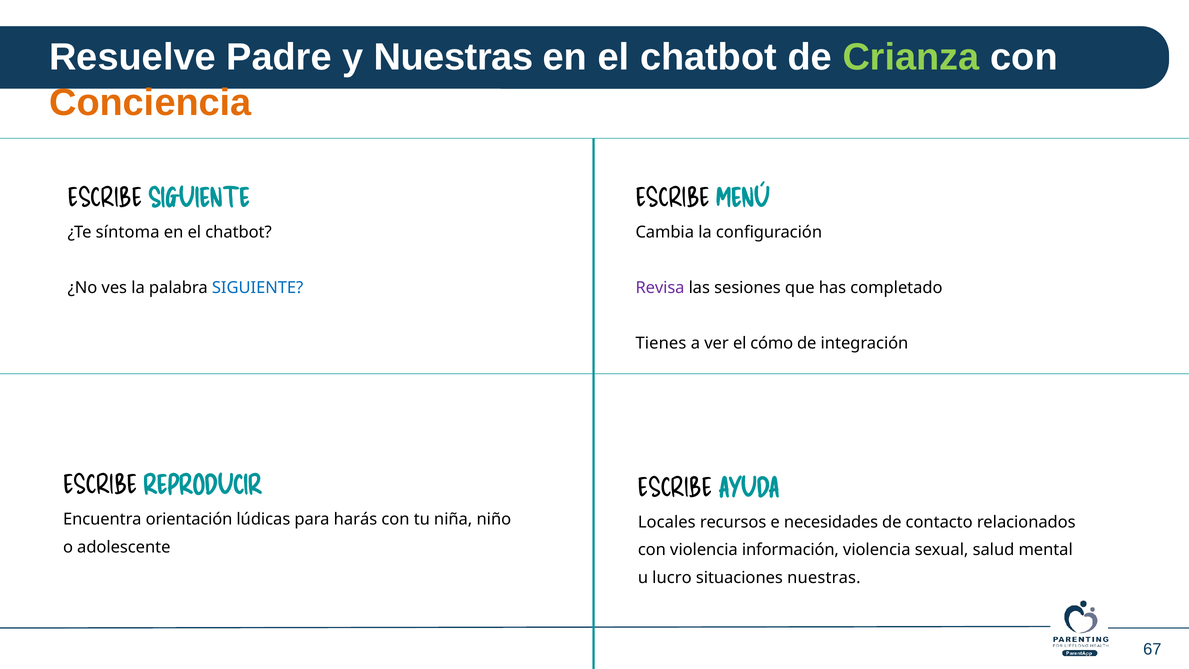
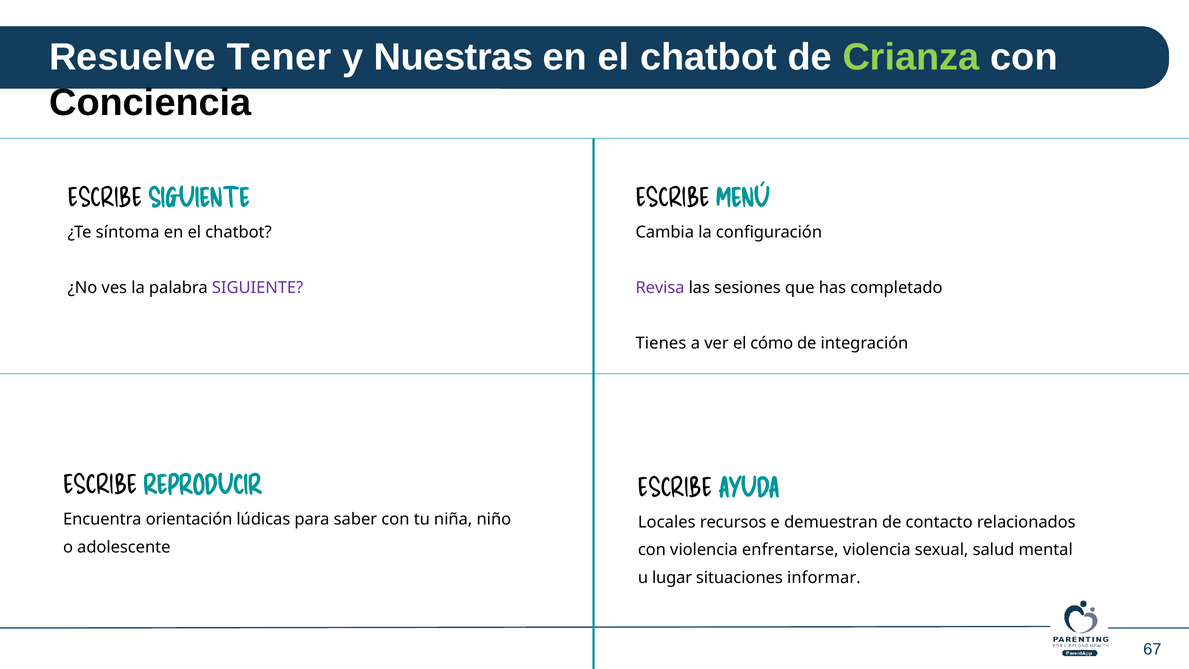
Padre: Padre -> Tener
Conciencia colour: orange -> black
SIGUIENTE at (258, 288) colour: blue -> purple
harás: harás -> saber
necesidades: necesidades -> demuestran
información: información -> enfrentarse
lucro: lucro -> lugar
situaciones nuestras: nuestras -> informar
